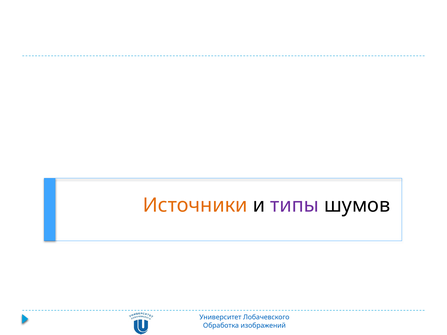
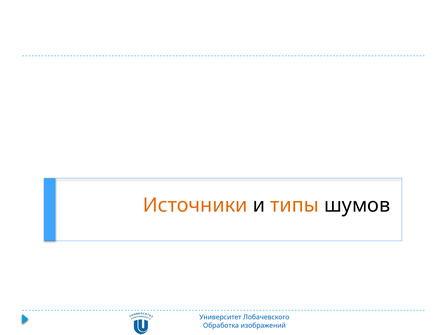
типы colour: purple -> orange
